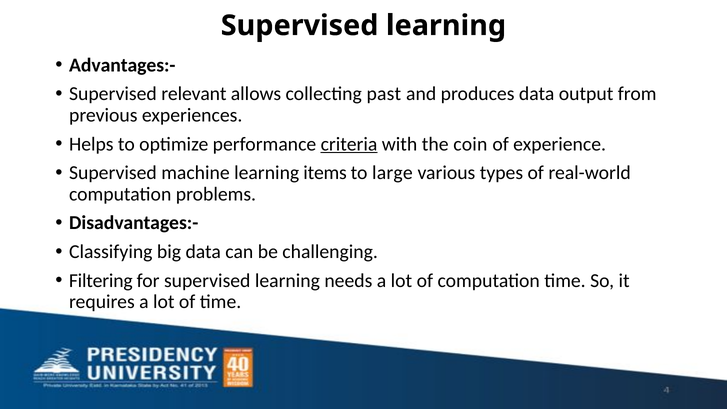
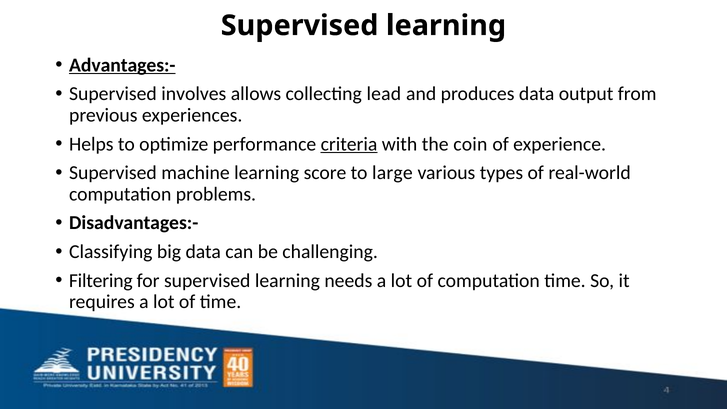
Advantages:- underline: none -> present
relevant: relevant -> involves
past: past -> lead
items: items -> score
